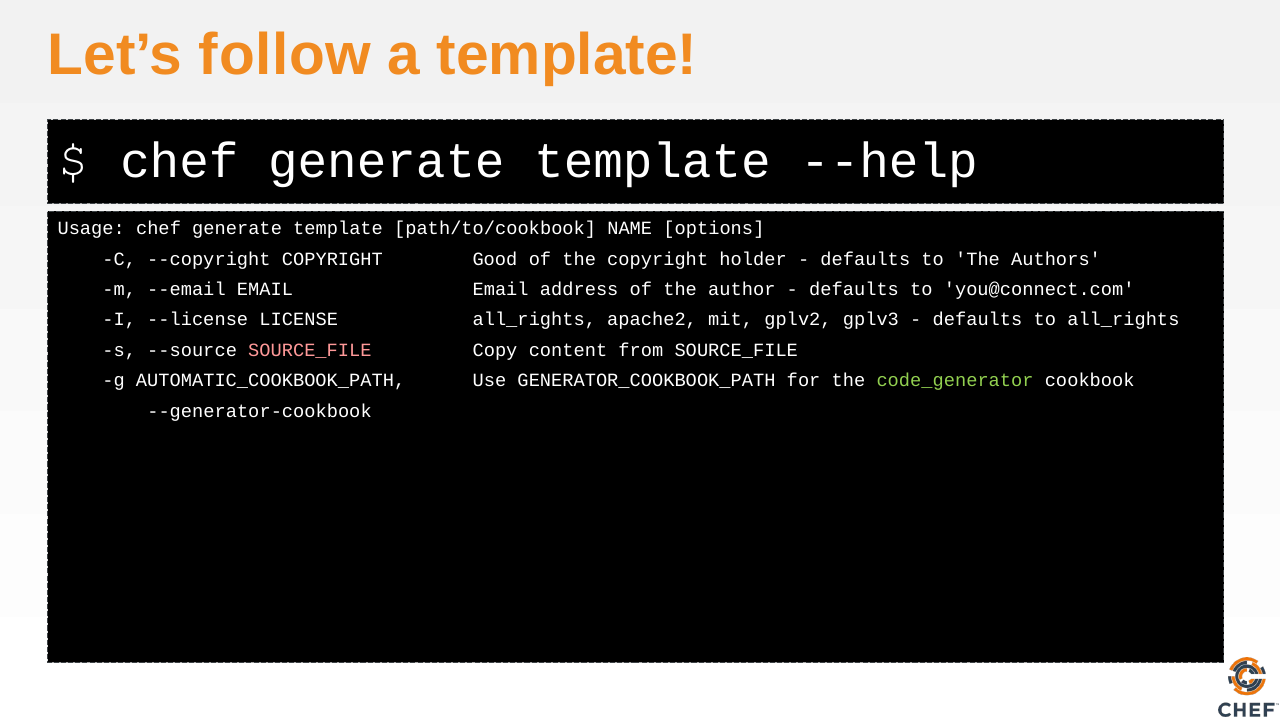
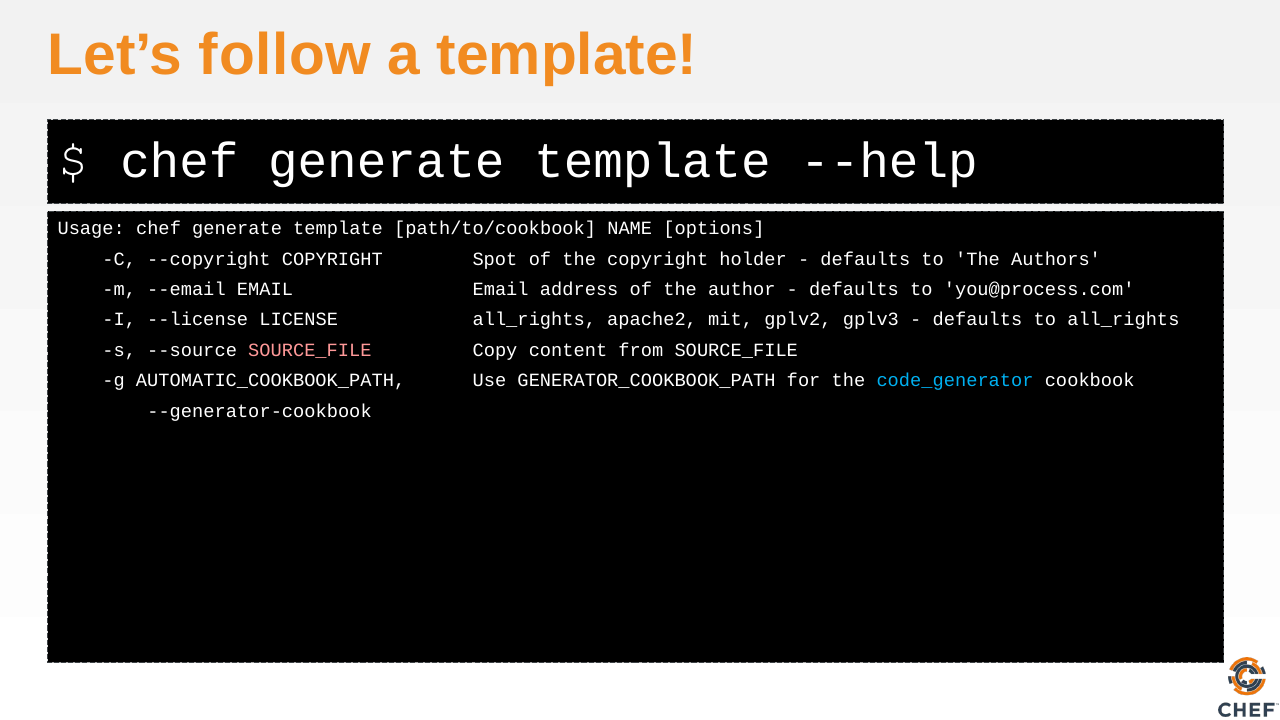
Good: Good -> Spot
you@connect.com: you@connect.com -> you@process.com
code_generator colour: light green -> light blue
